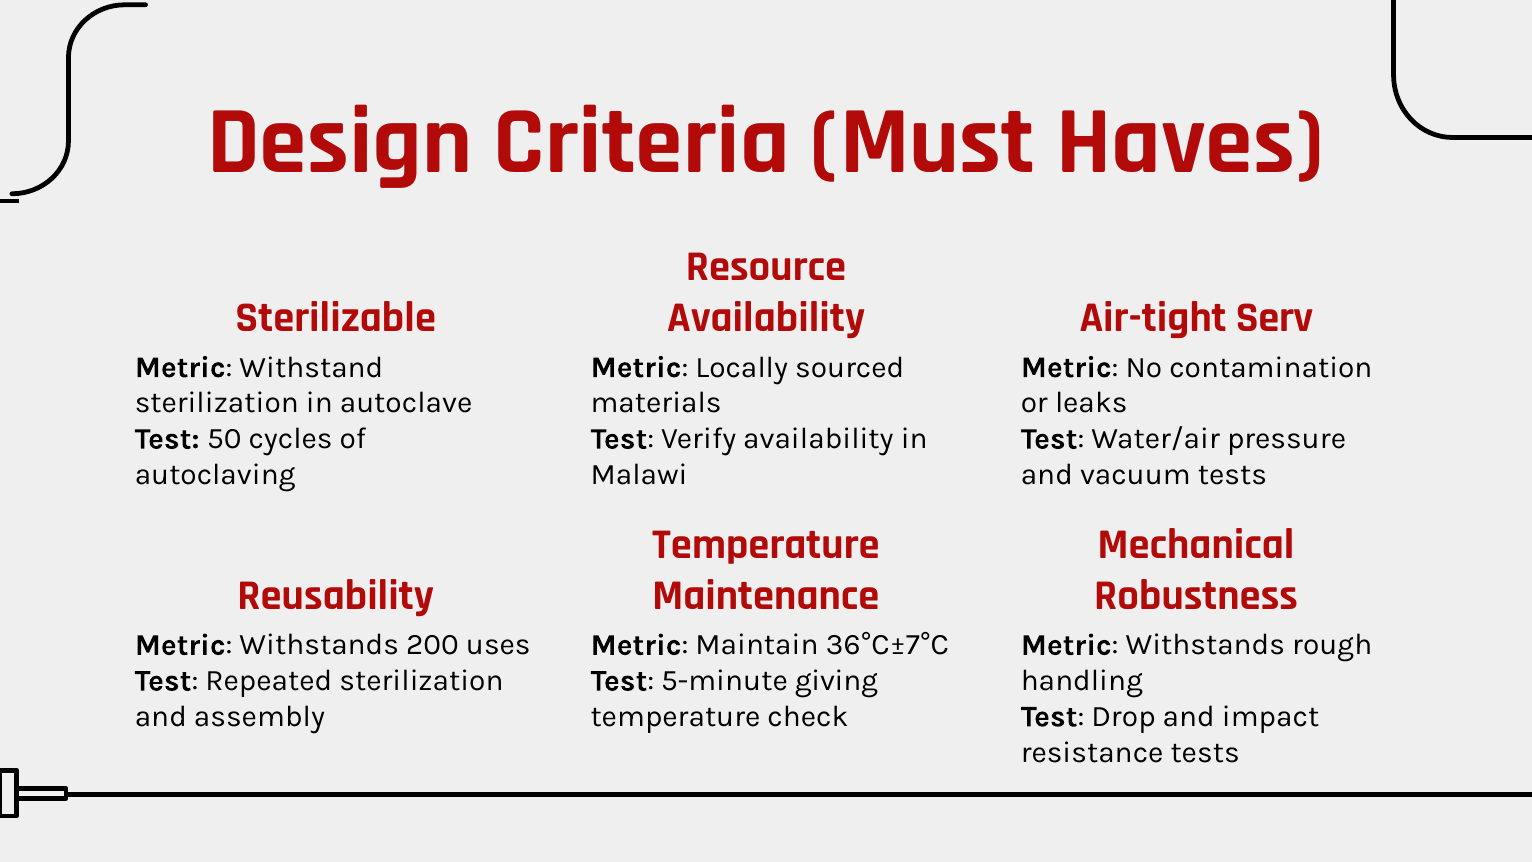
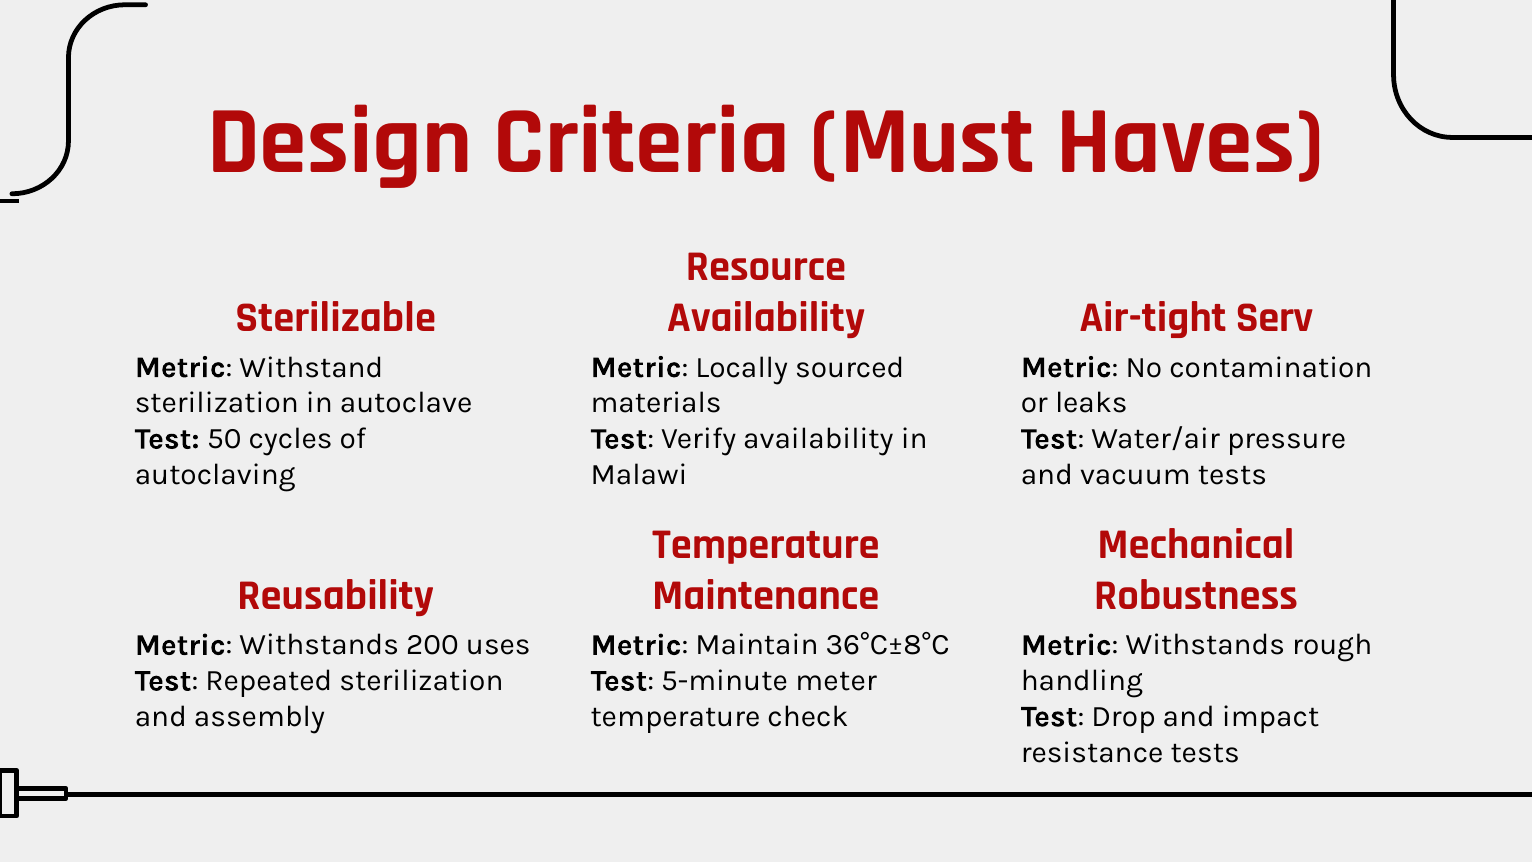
36°C±7°C: 36°C±7°C -> 36°C±8°C
giving: giving -> meter
